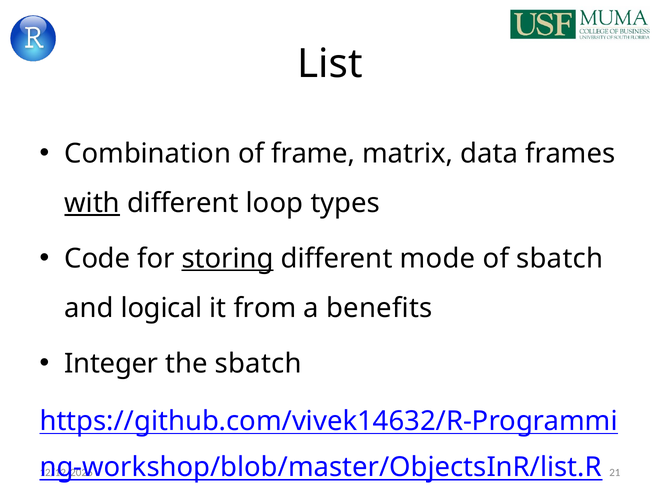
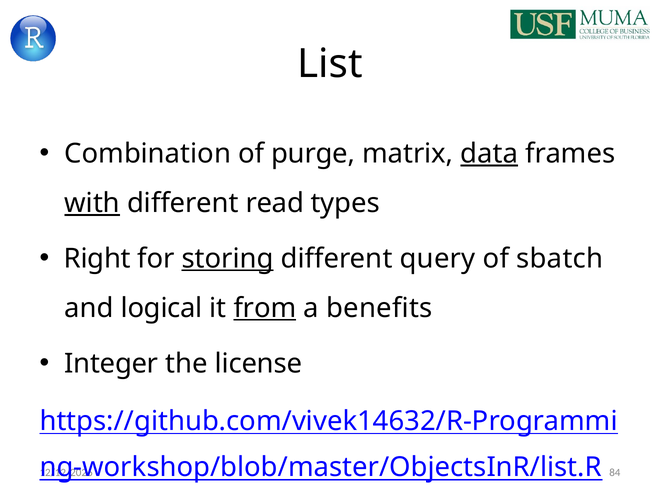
frame: frame -> purge
data underline: none -> present
loop: loop -> read
Code: Code -> Right
mode: mode -> query
from underline: none -> present
the sbatch: sbatch -> license
21: 21 -> 84
